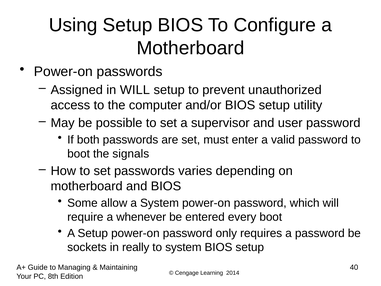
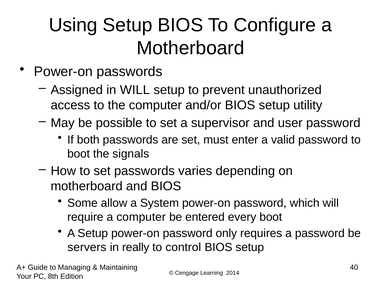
a whenever: whenever -> computer
sockets: sockets -> servers
to system: system -> control
